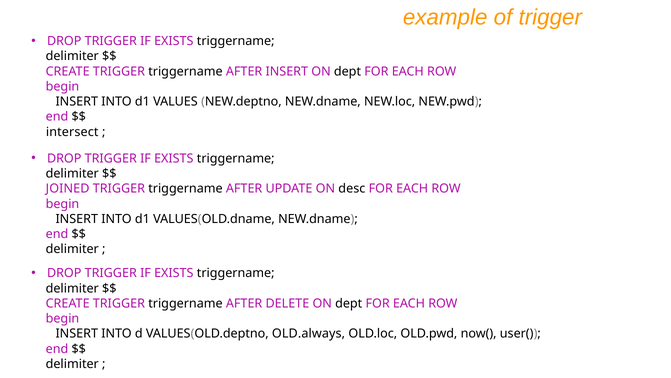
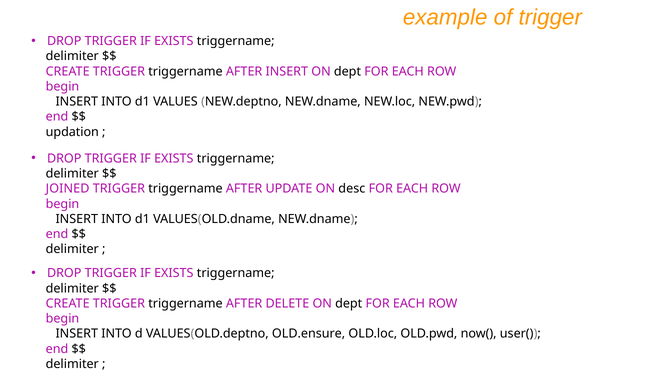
intersect: intersect -> updation
OLD.always: OLD.always -> OLD.ensure
